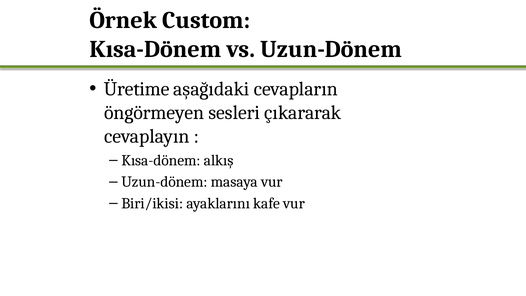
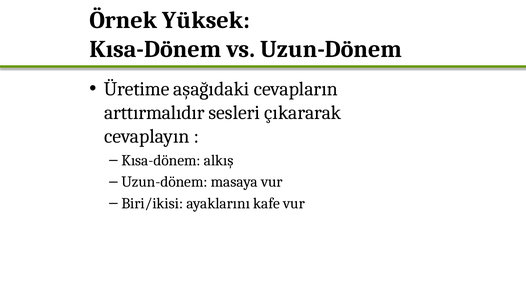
Custom: Custom -> Yüksek
öngörmeyen: öngörmeyen -> arttırmalıdır
